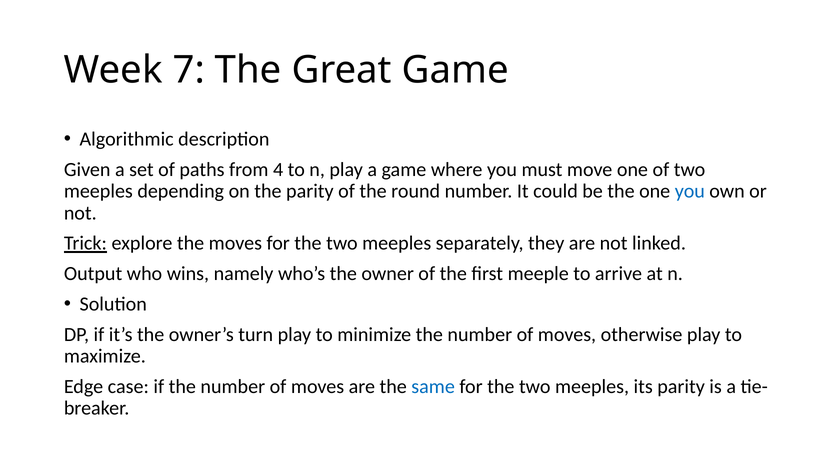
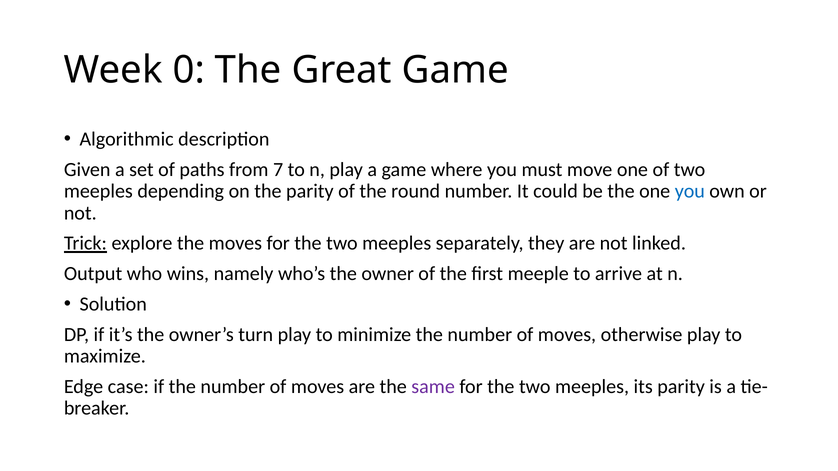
7: 7 -> 0
4: 4 -> 7
same colour: blue -> purple
